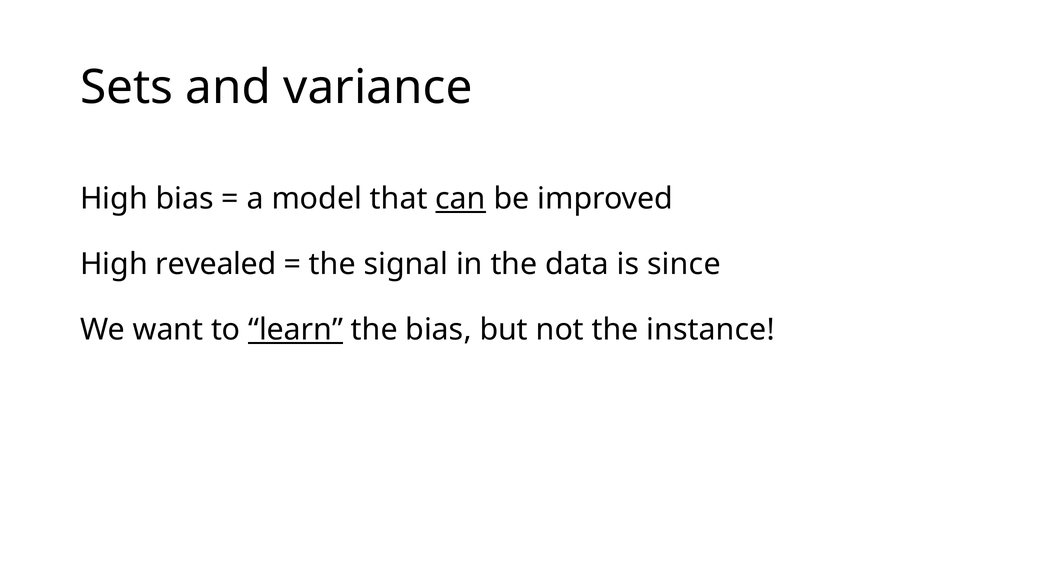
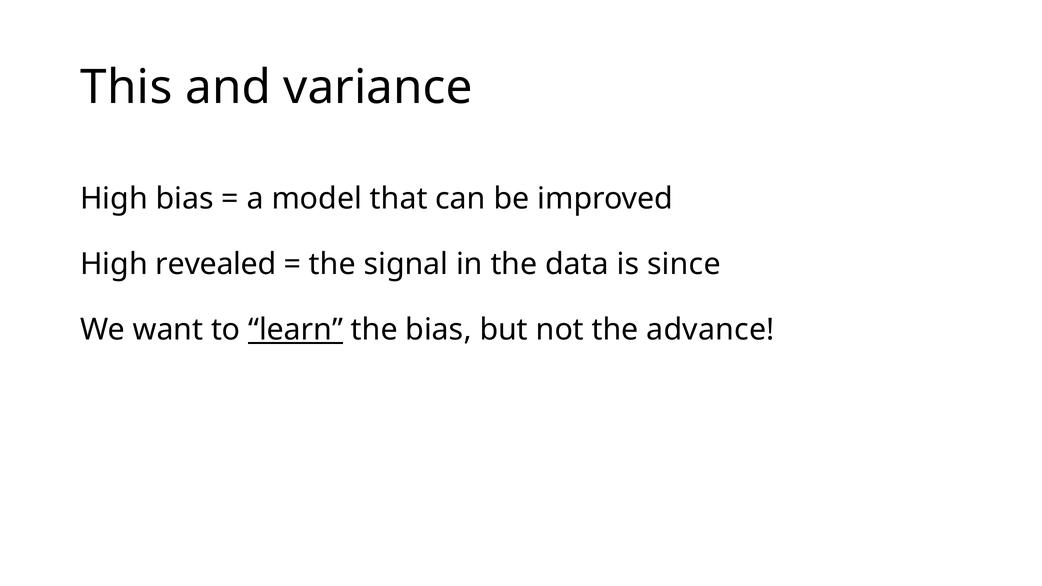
Sets: Sets -> This
can underline: present -> none
instance: instance -> advance
